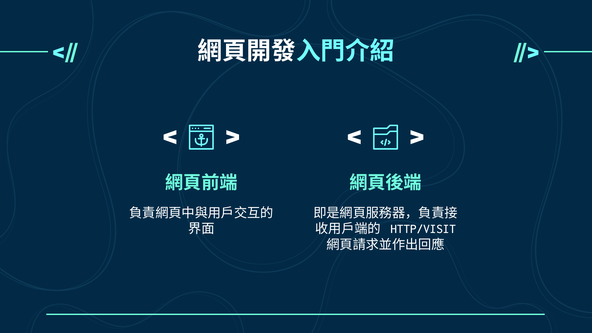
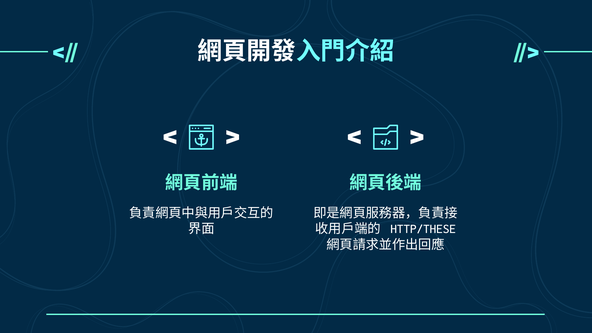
HTTP/VISIT: HTTP/VISIT -> HTTP/THESE
